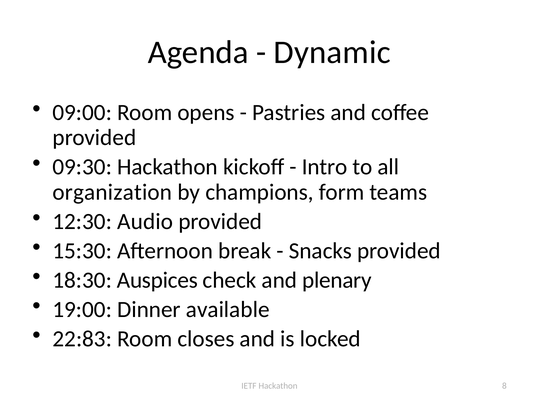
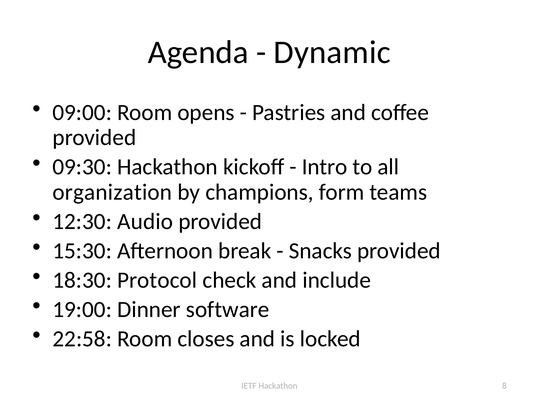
Auspices: Auspices -> Protocol
plenary: plenary -> include
available: available -> software
22:83: 22:83 -> 22:58
